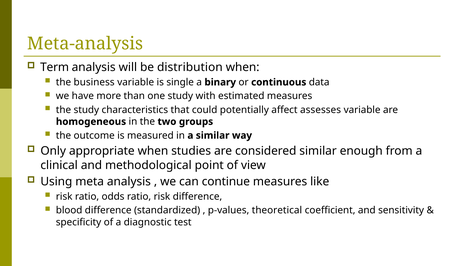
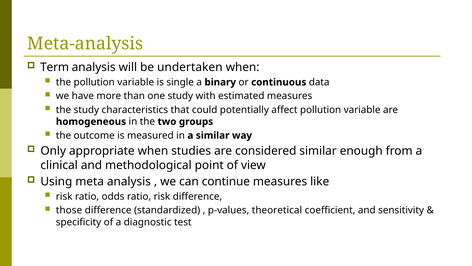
distribution: distribution -> undertaken
the business: business -> pollution
affect assesses: assesses -> pollution
blood: blood -> those
